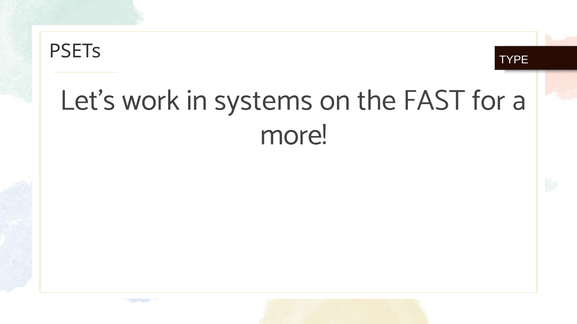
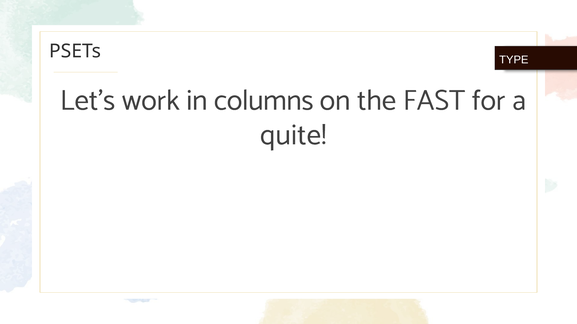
systems: systems -> columns
more: more -> quite
